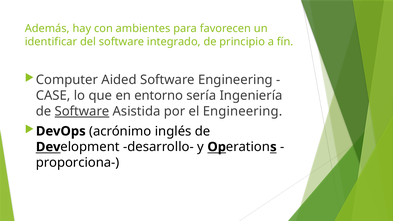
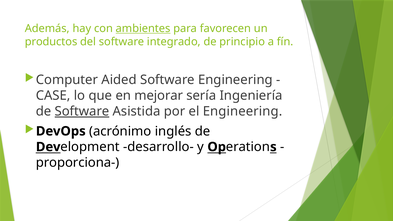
ambientes underline: none -> present
identificar: identificar -> productos
entorno: entorno -> mejorar
